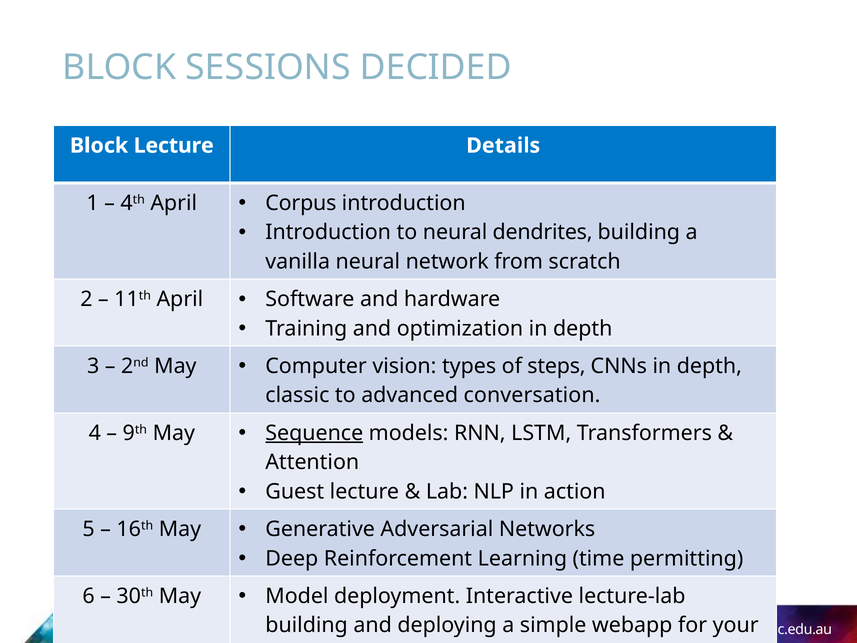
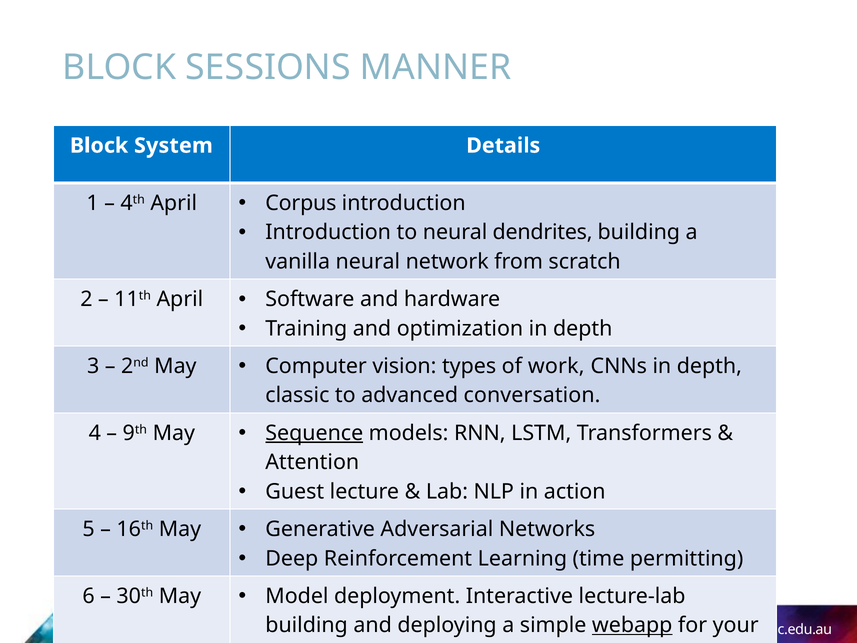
DECIDED: DECIDED -> MANNER
Block Lecture: Lecture -> System
steps: steps -> work
webapp underline: none -> present
